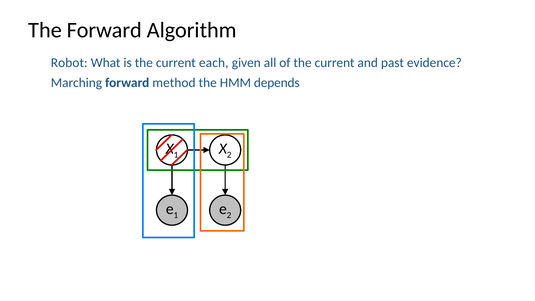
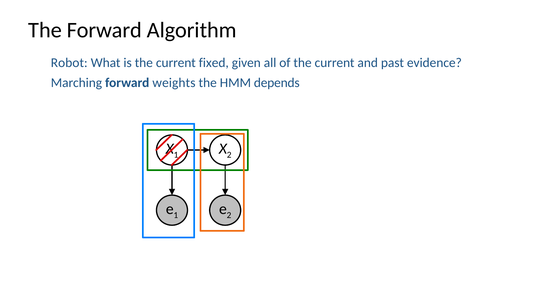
each: each -> fixed
method: method -> weights
